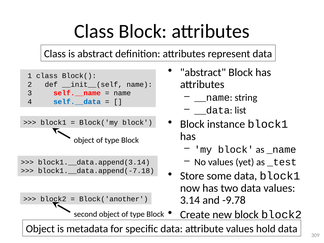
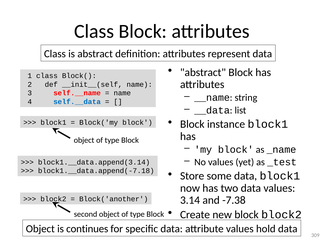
-9.78: -9.78 -> -7.38
metadata: metadata -> continues
